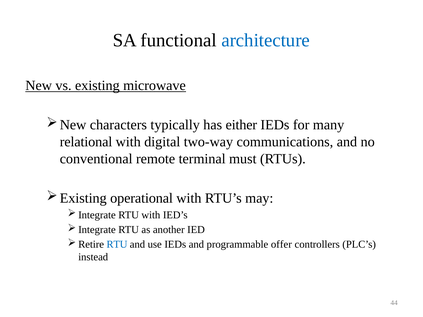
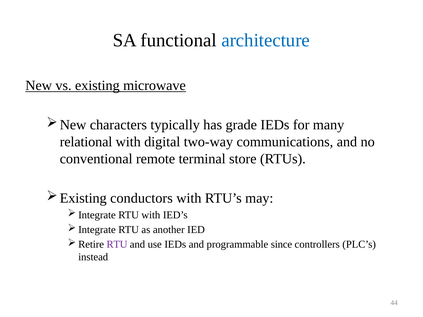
either: either -> grade
must: must -> store
operational: operational -> conductors
RTU at (117, 245) colour: blue -> purple
offer: offer -> since
